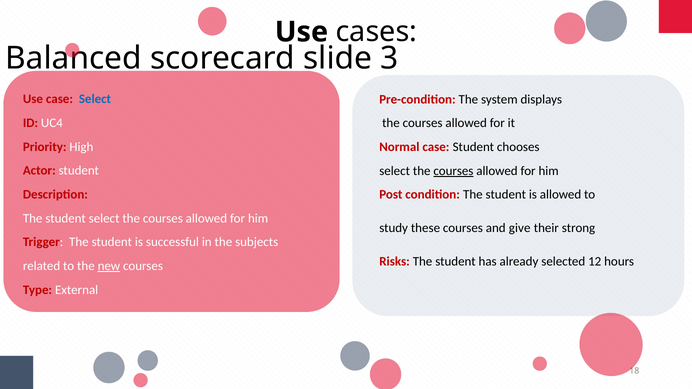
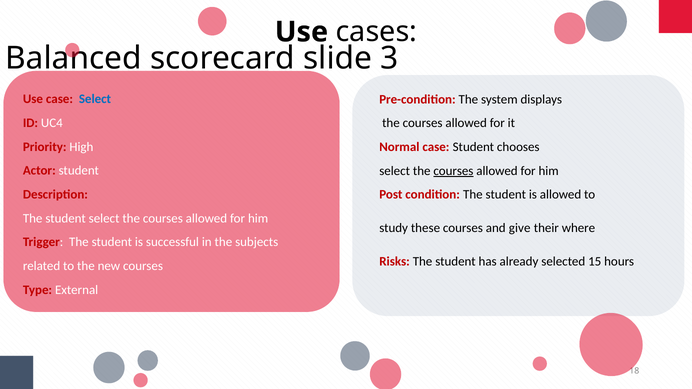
strong: strong -> where
12: 12 -> 15
new underline: present -> none
